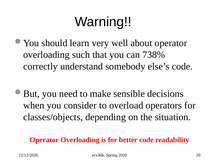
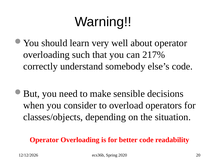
738%: 738% -> 217%
